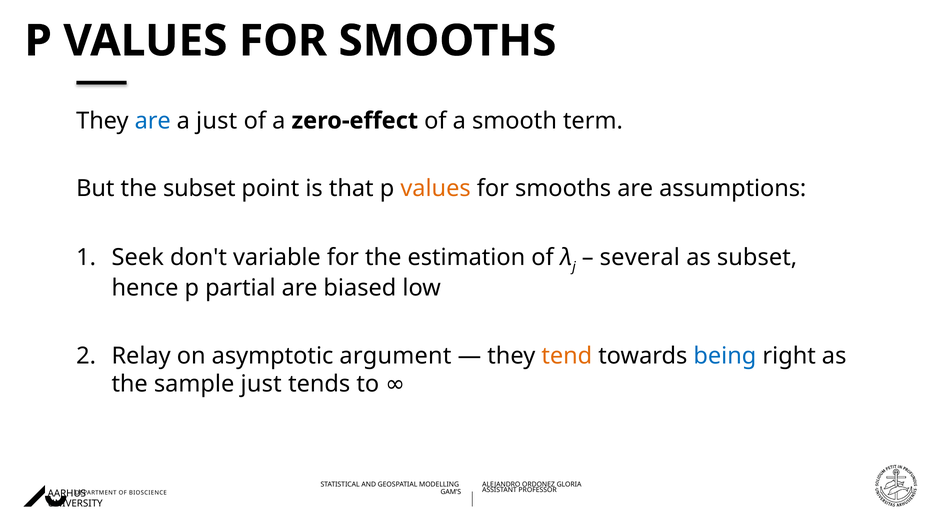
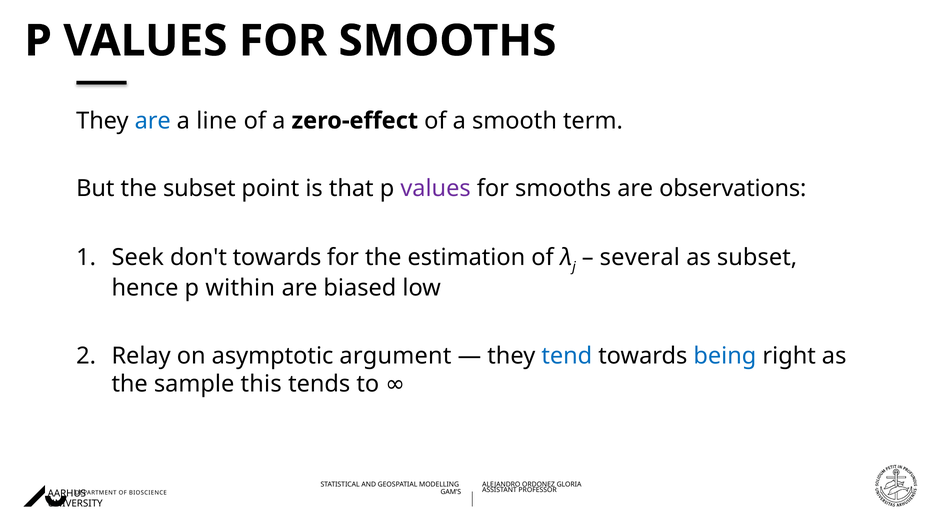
a just: just -> line
values at (436, 188) colour: orange -> purple
assumptions: assumptions -> observations
don't variable: variable -> towards
partial: partial -> within
tend colour: orange -> blue
sample just: just -> this
